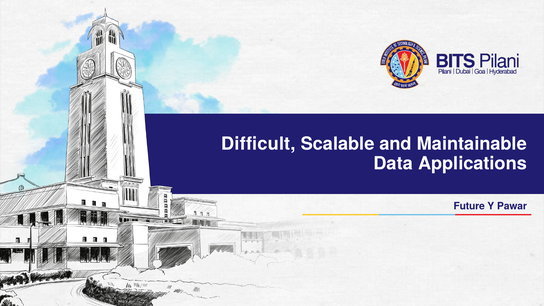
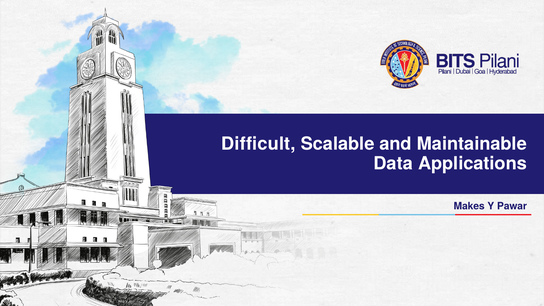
Future: Future -> Makes
